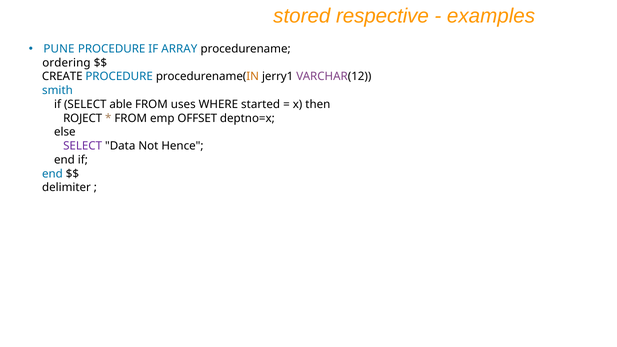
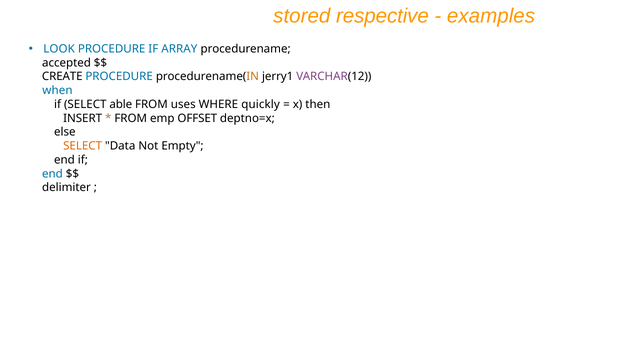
PUNE: PUNE -> LOOK
ordering: ordering -> accepted
smith: smith -> when
started: started -> quickly
ROJECT: ROJECT -> INSERT
SELECT at (83, 146) colour: purple -> orange
Hence: Hence -> Empty
